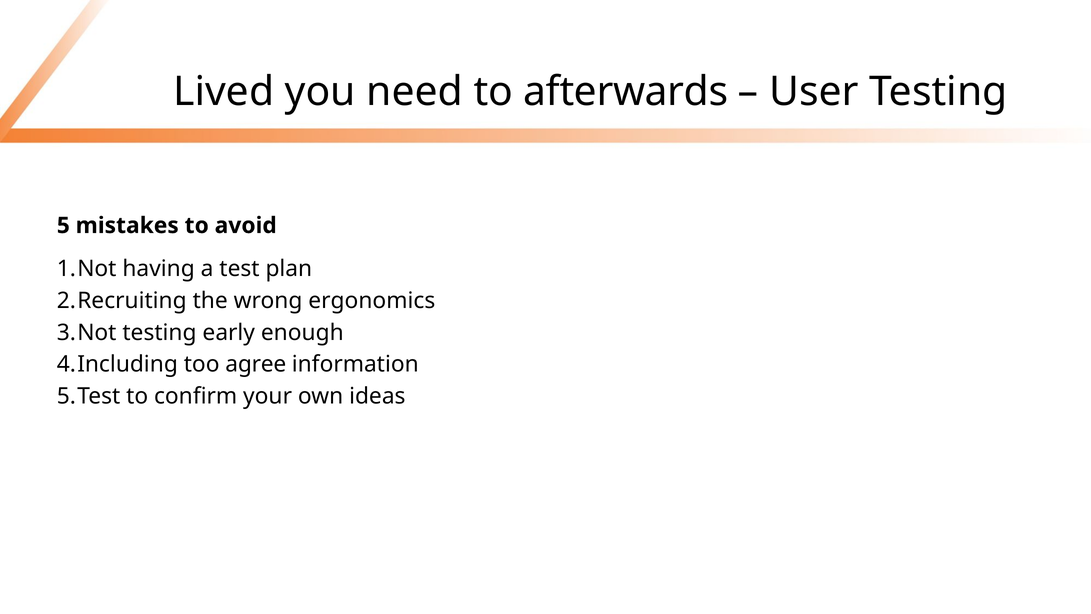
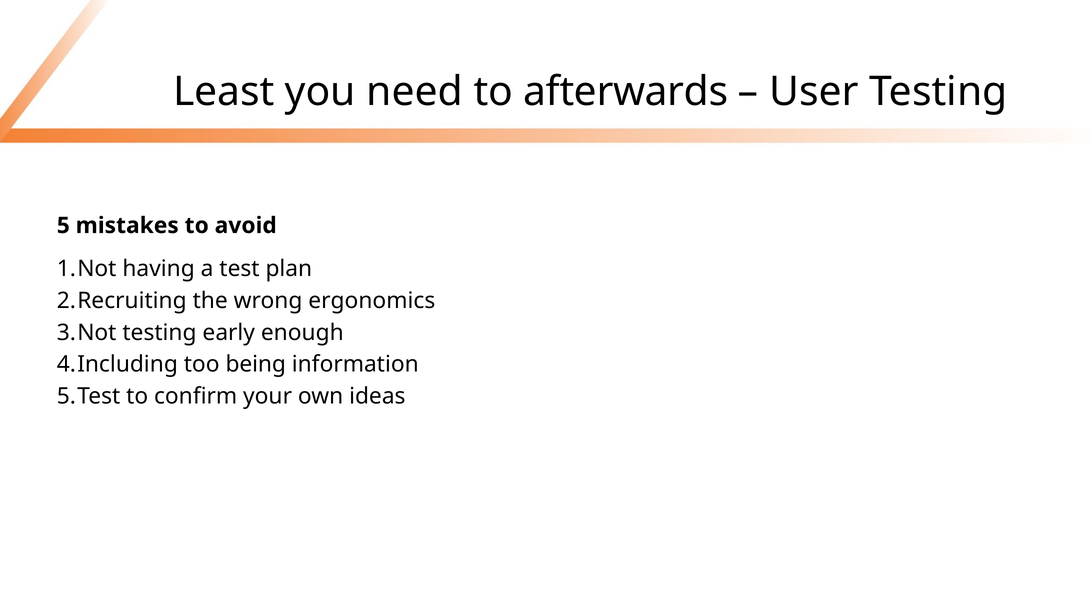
Lived: Lived -> Least
agree: agree -> being
